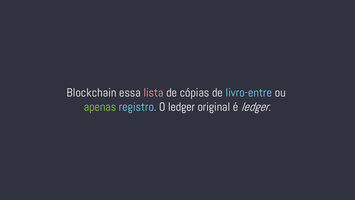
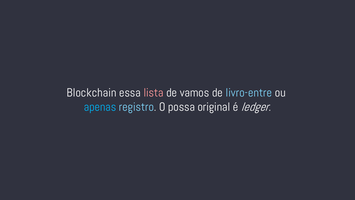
cópias: cópias -> vamos
apenas colour: light green -> light blue
O ledger: ledger -> possa
